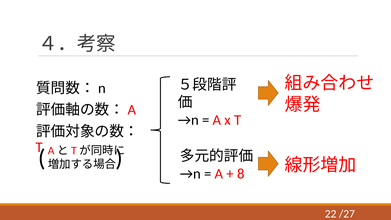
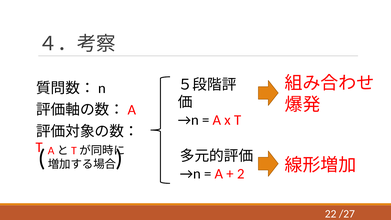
8: 8 -> 2
